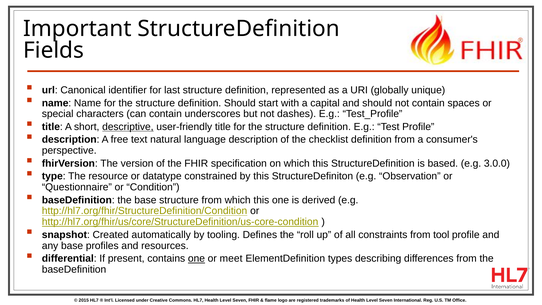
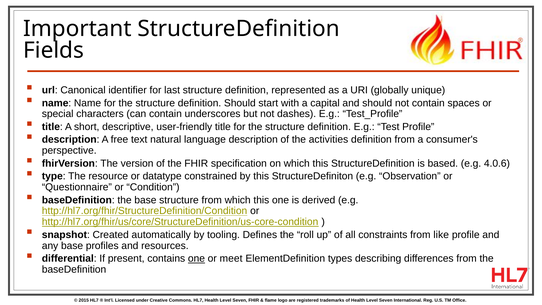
descriptive underline: present -> none
checklist: checklist -> activities
3.0.0: 3.0.0 -> 4.0.6
tool: tool -> like
